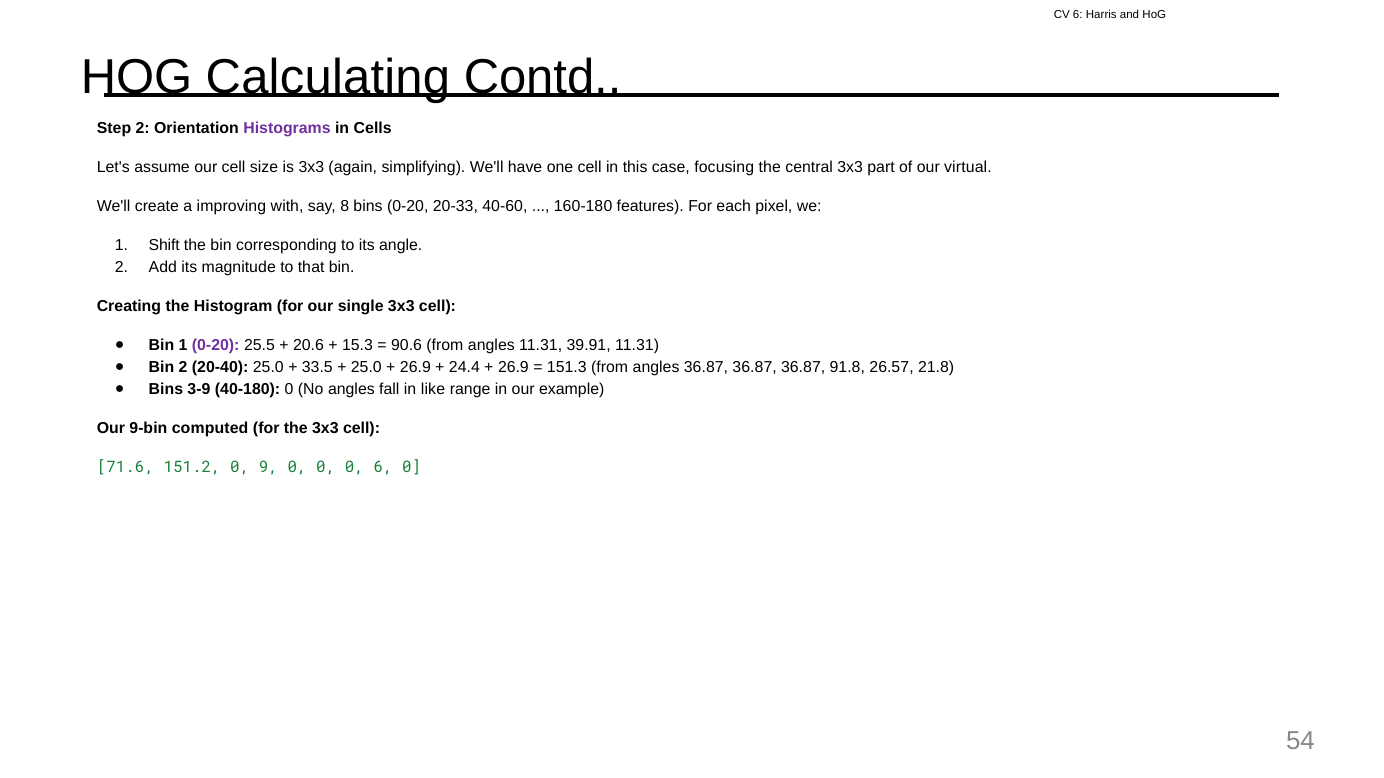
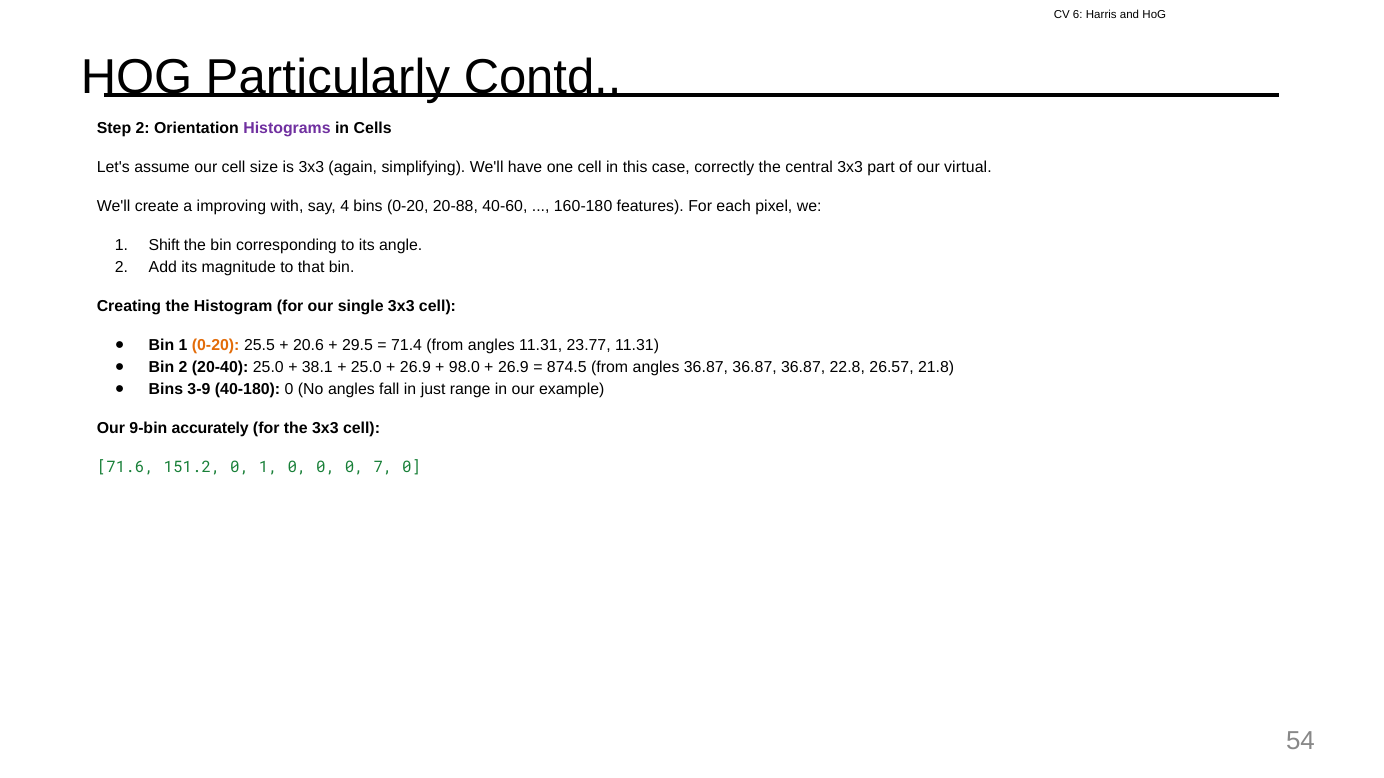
Calculating: Calculating -> Particularly
focusing: focusing -> correctly
8: 8 -> 4
20-33: 20-33 -> 20-88
0-20 at (216, 346) colour: purple -> orange
15.3: 15.3 -> 29.5
90.6: 90.6 -> 71.4
39.91: 39.91 -> 23.77
33.5: 33.5 -> 38.1
24.4: 24.4 -> 98.0
151.3: 151.3 -> 874.5
91.8: 91.8 -> 22.8
like: like -> just
computed: computed -> accurately
0 9: 9 -> 1
0 6: 6 -> 7
